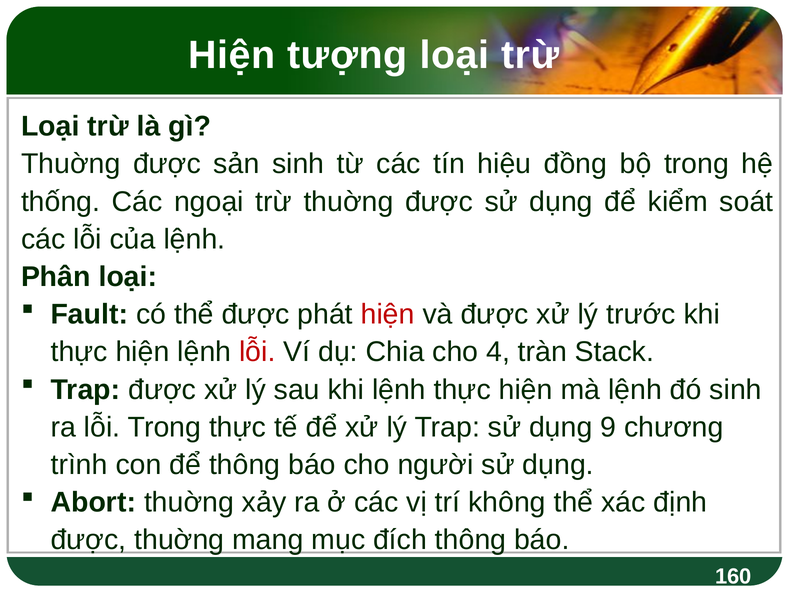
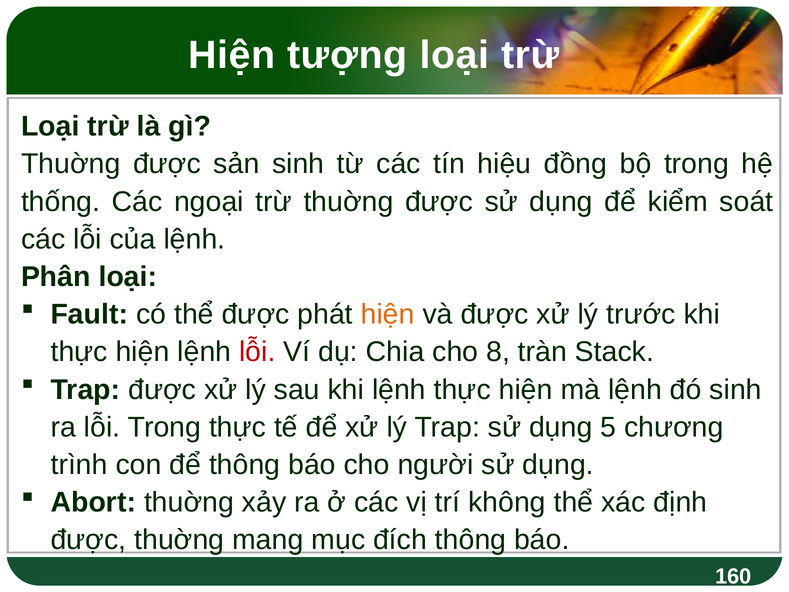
hiện at (388, 314) colour: red -> orange
4: 4 -> 8
9: 9 -> 5
